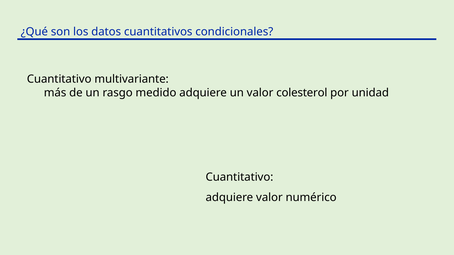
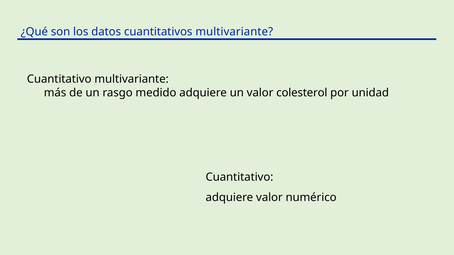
cuantitativos condicionales: condicionales -> multivariante
